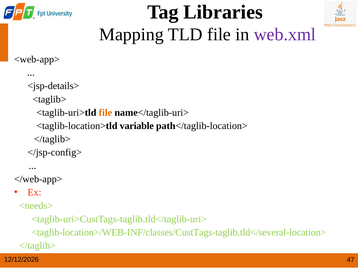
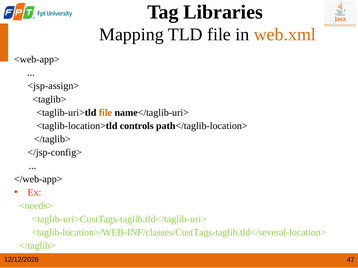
web.xml colour: purple -> orange
<jsp-details>: <jsp-details> -> <jsp-assign>
variable: variable -> controls
